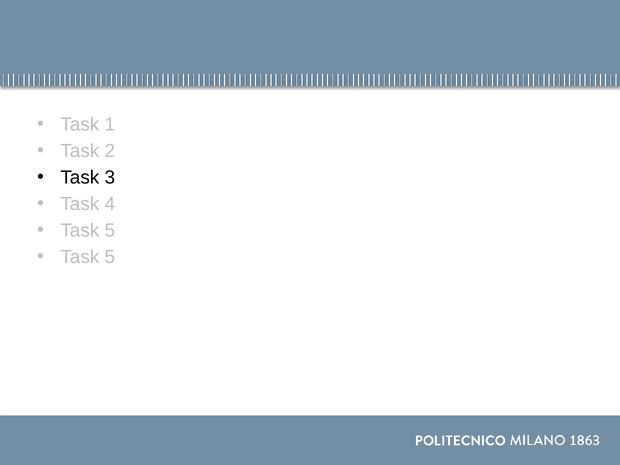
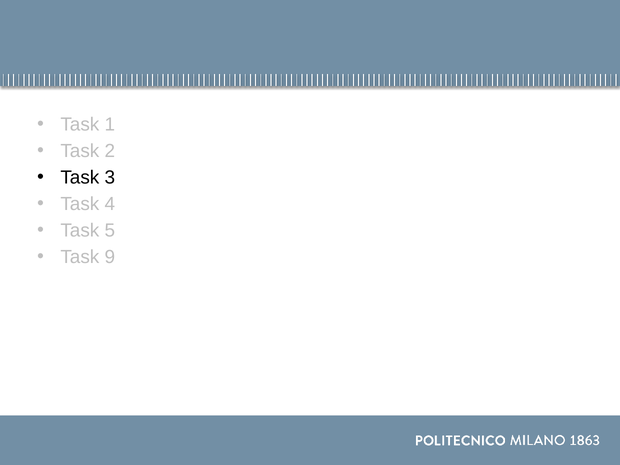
5 at (110, 257): 5 -> 9
